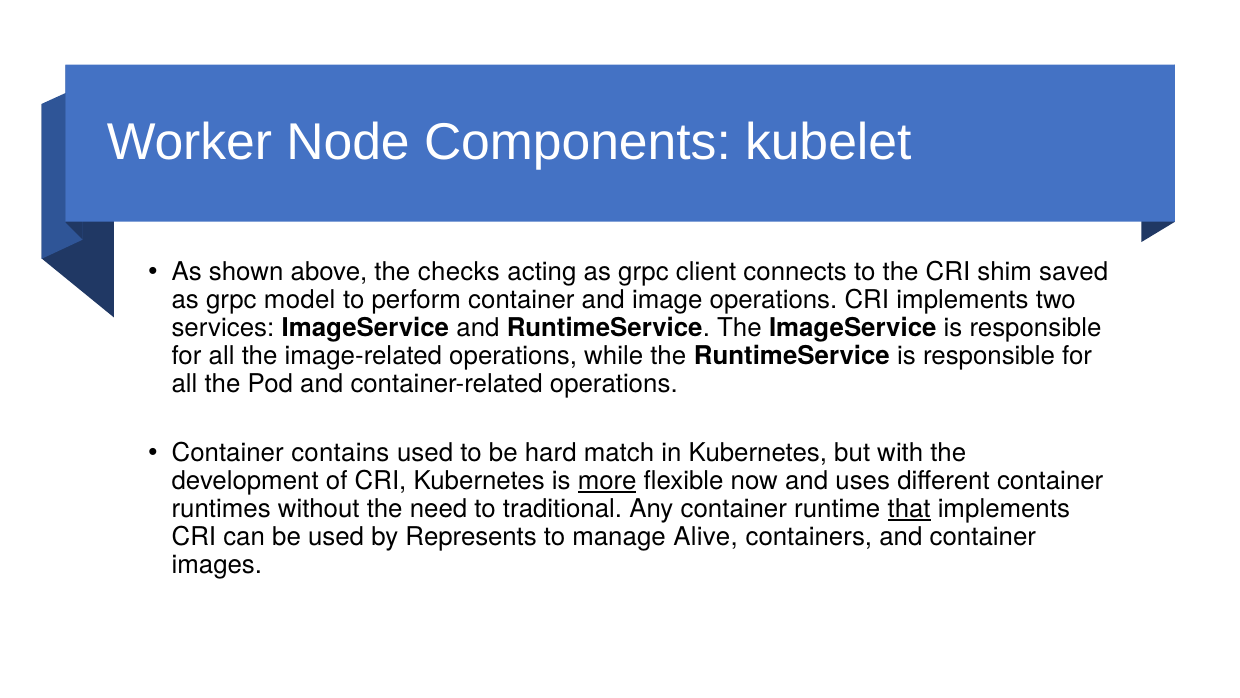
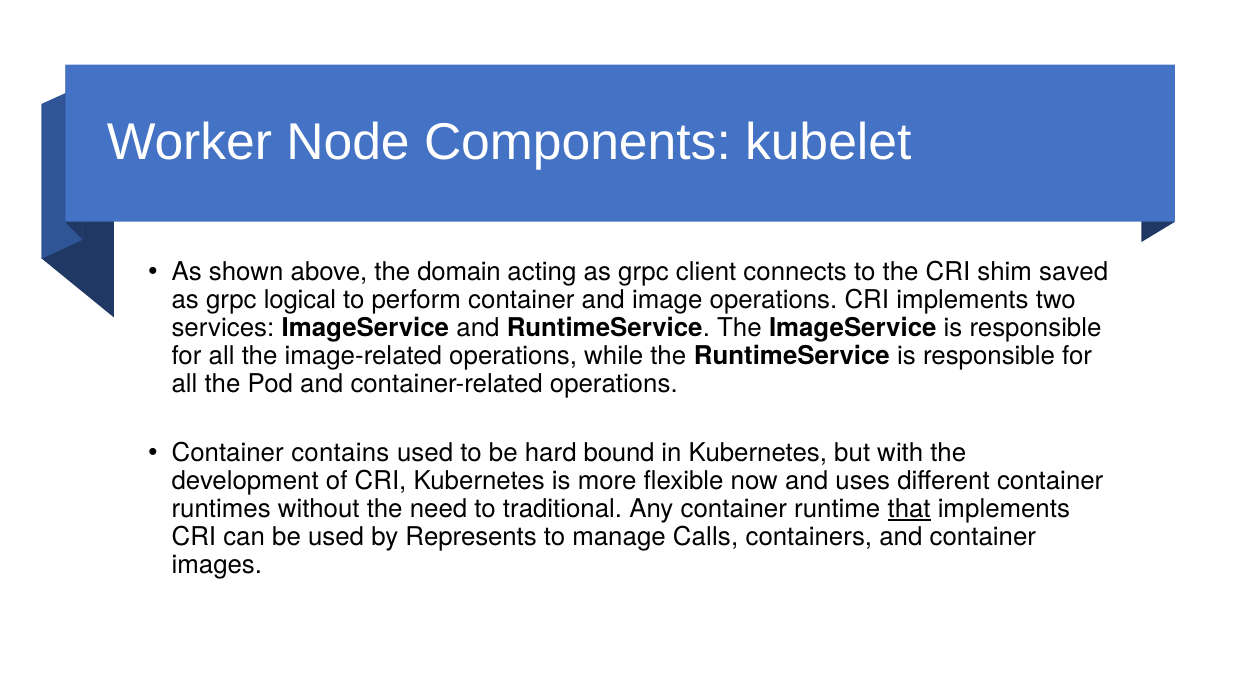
checks: checks -> domain
model: model -> logical
match: match -> bound
more underline: present -> none
Alive: Alive -> Calls
